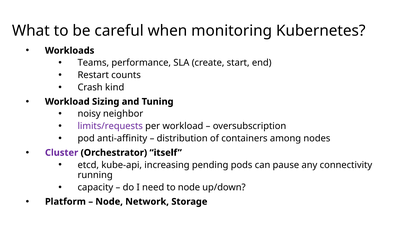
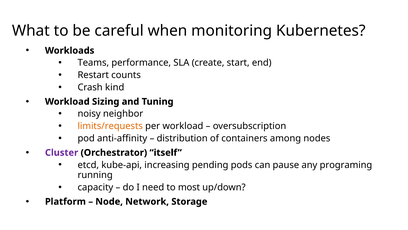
limits/requests colour: purple -> orange
connectivity: connectivity -> programing
to node: node -> most
